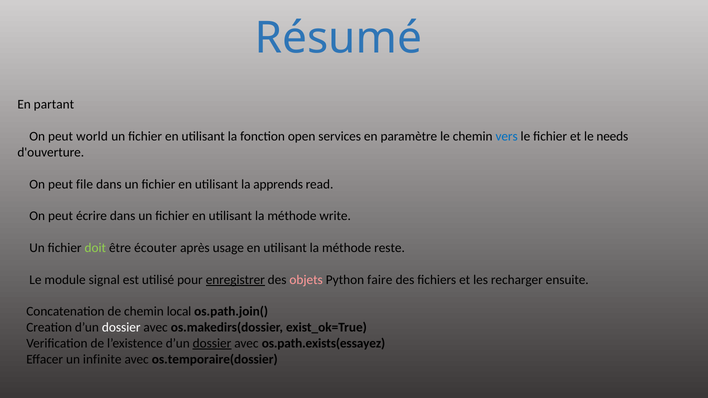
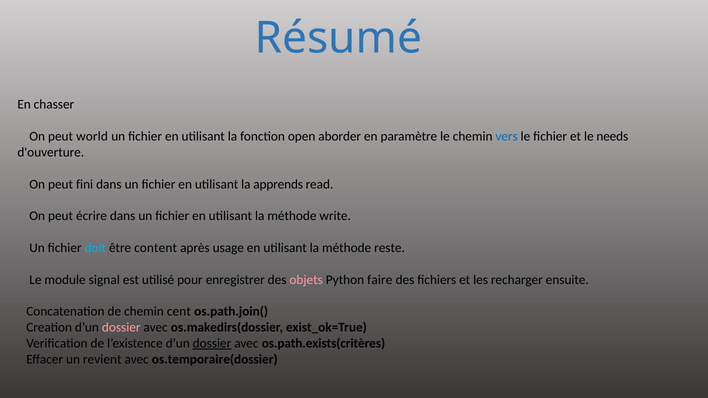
partant: partant -> chasser
services: services -> aborder
file: file -> fini
doit colour: light green -> light blue
écouter: écouter -> content
enregistrer underline: present -> none
local: local -> cent
dossier at (121, 328) colour: white -> pink
os.path.exists(essayez: os.path.exists(essayez -> os.path.exists(critères
infinite: infinite -> revient
